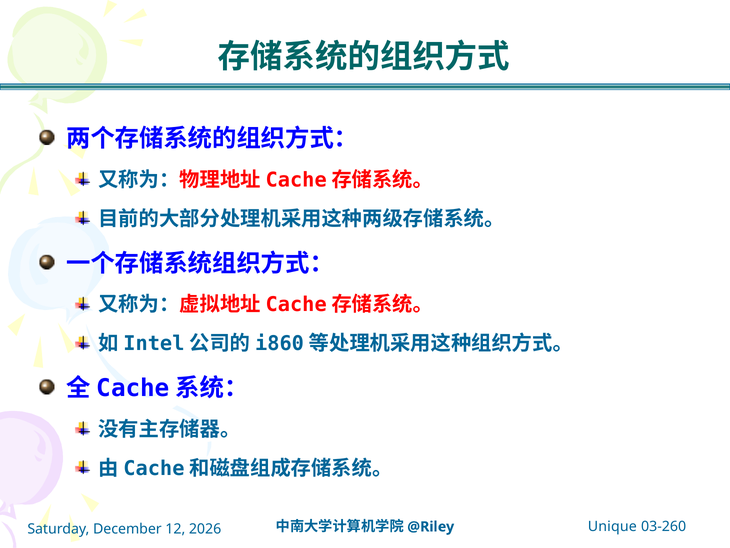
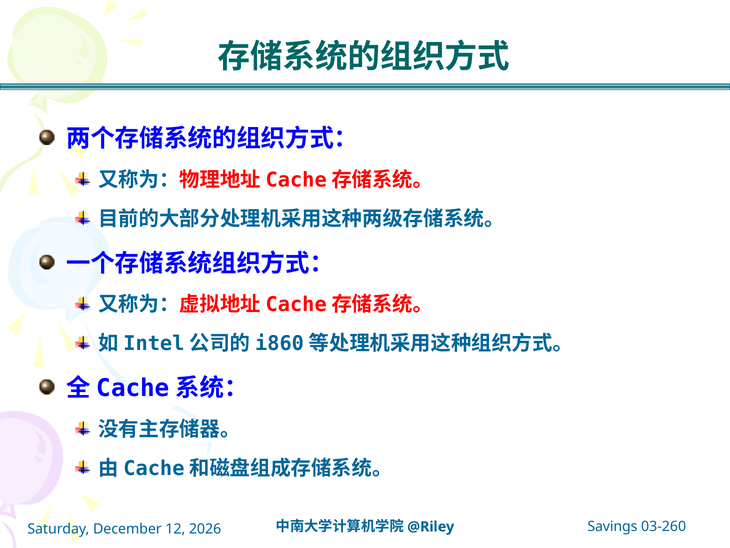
Unique: Unique -> Savings
